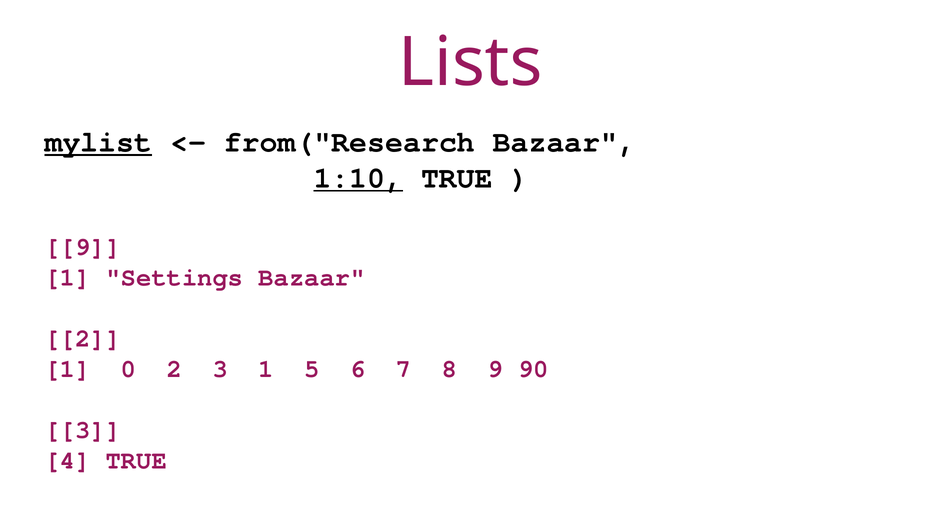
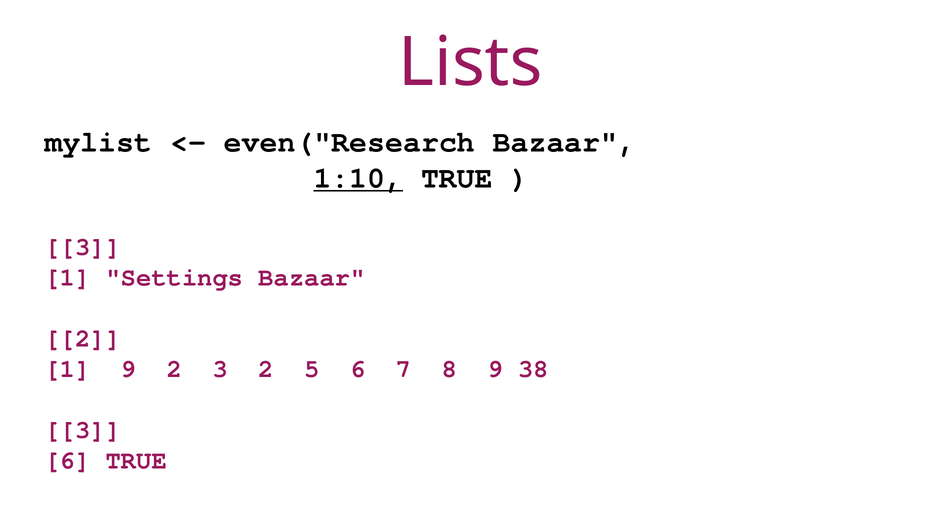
mylist underline: present -> none
from("Research: from("Research -> even("Research
9 at (83, 247): 9 -> 3
1 0: 0 -> 9
3 1: 1 -> 2
90: 90 -> 38
4 at (68, 461): 4 -> 6
